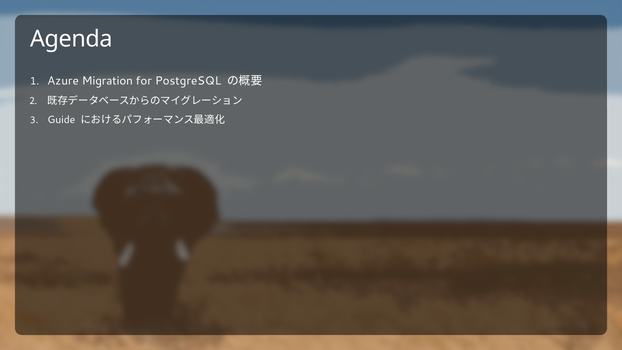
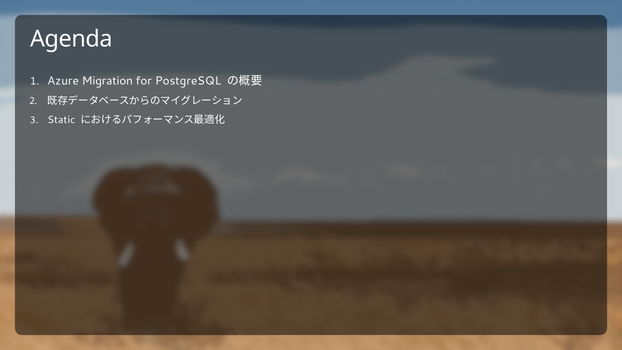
Guide: Guide -> Static
